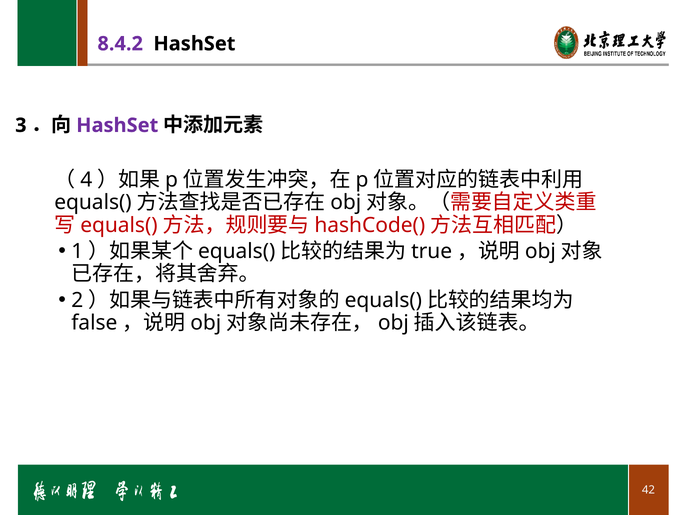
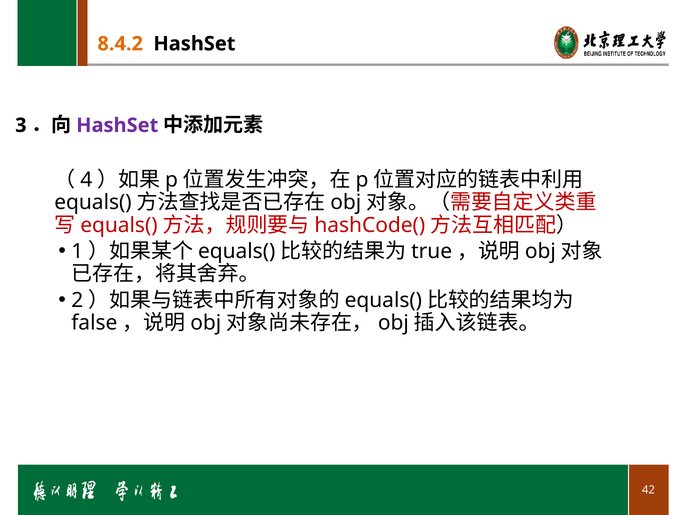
8.4.2 colour: purple -> orange
